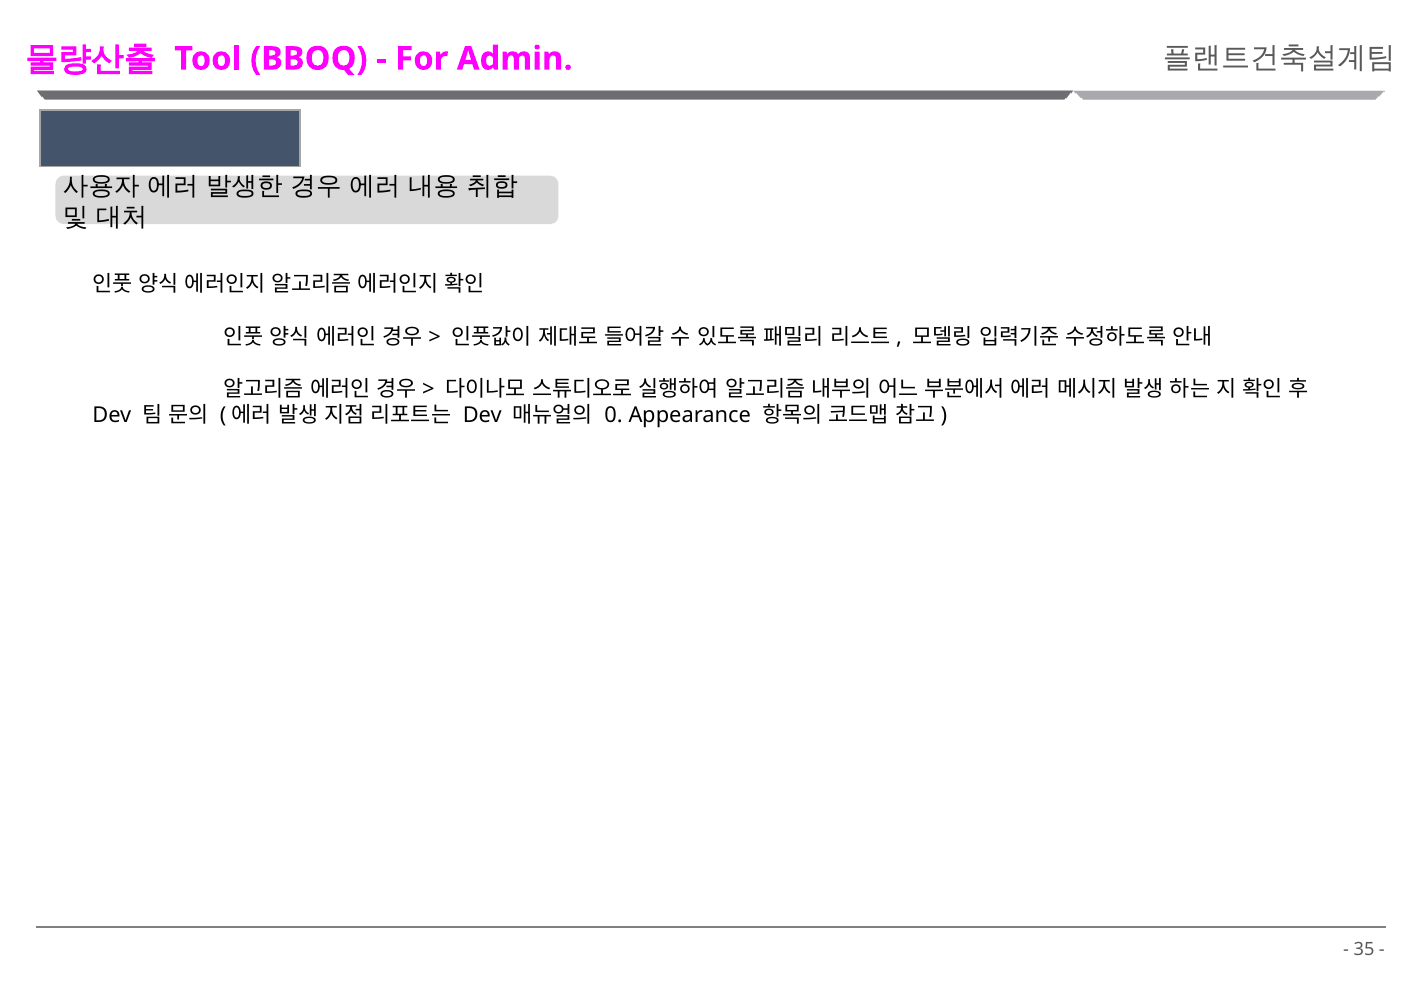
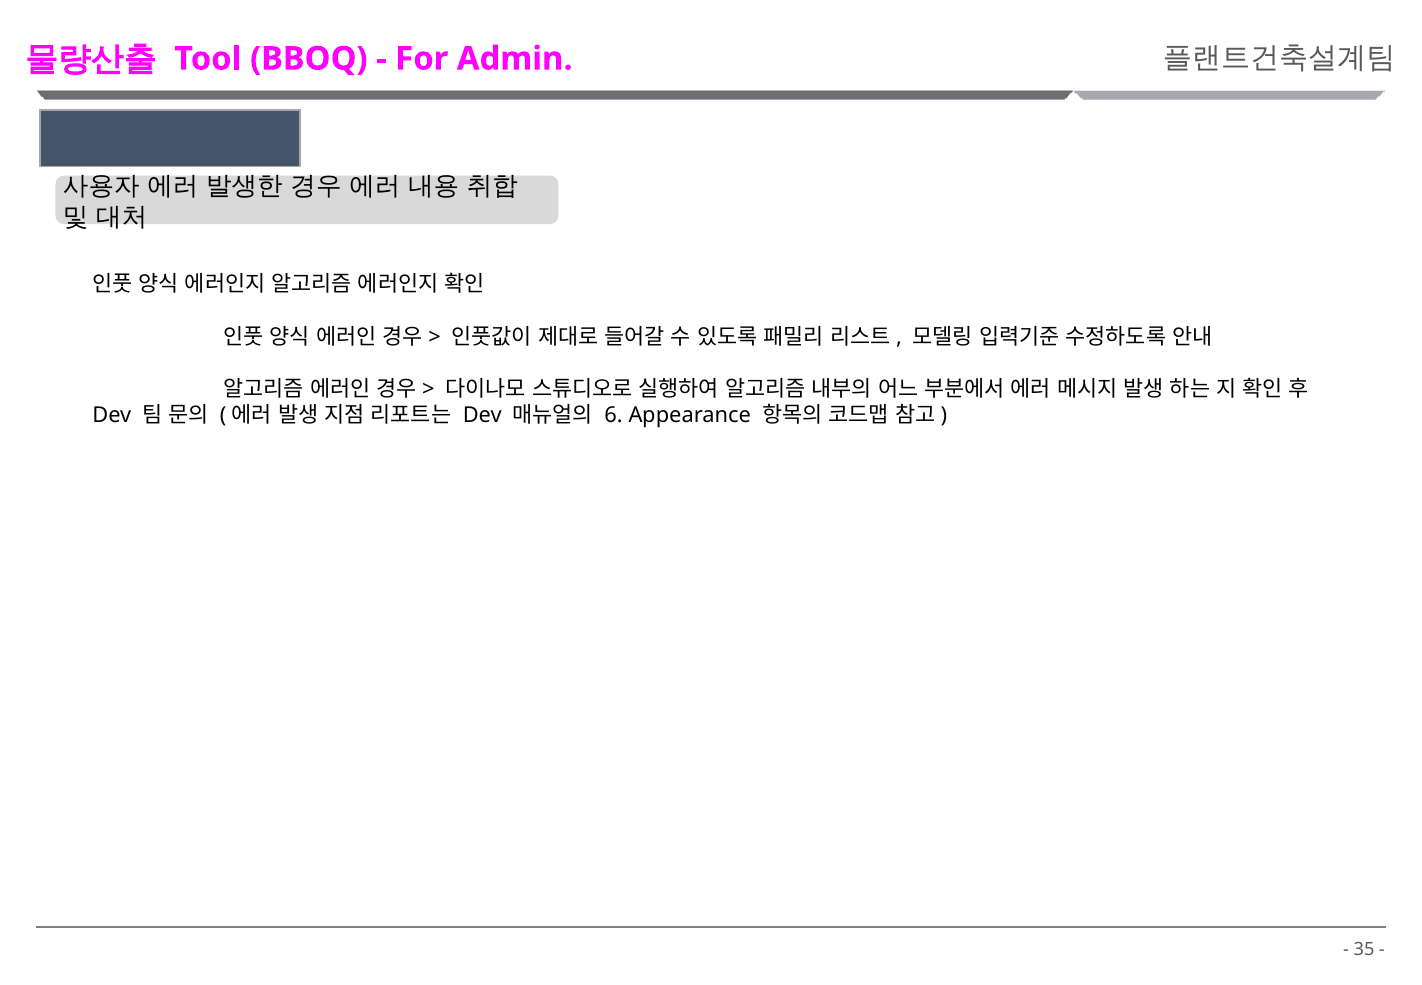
0: 0 -> 6
